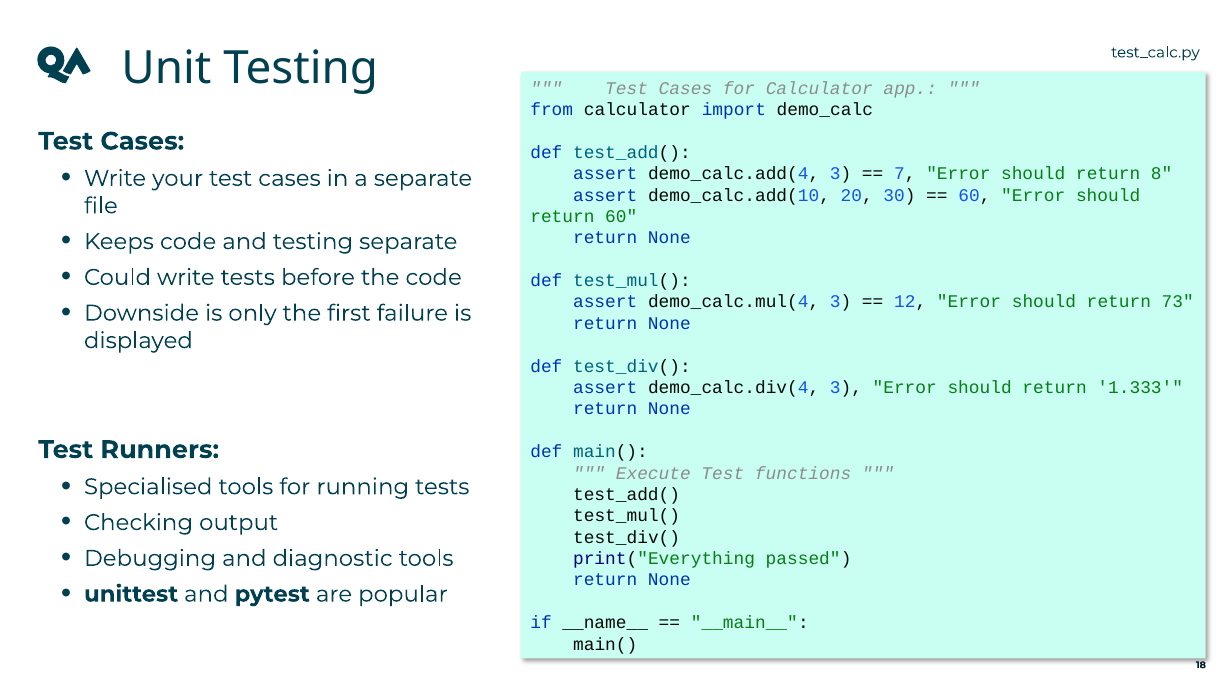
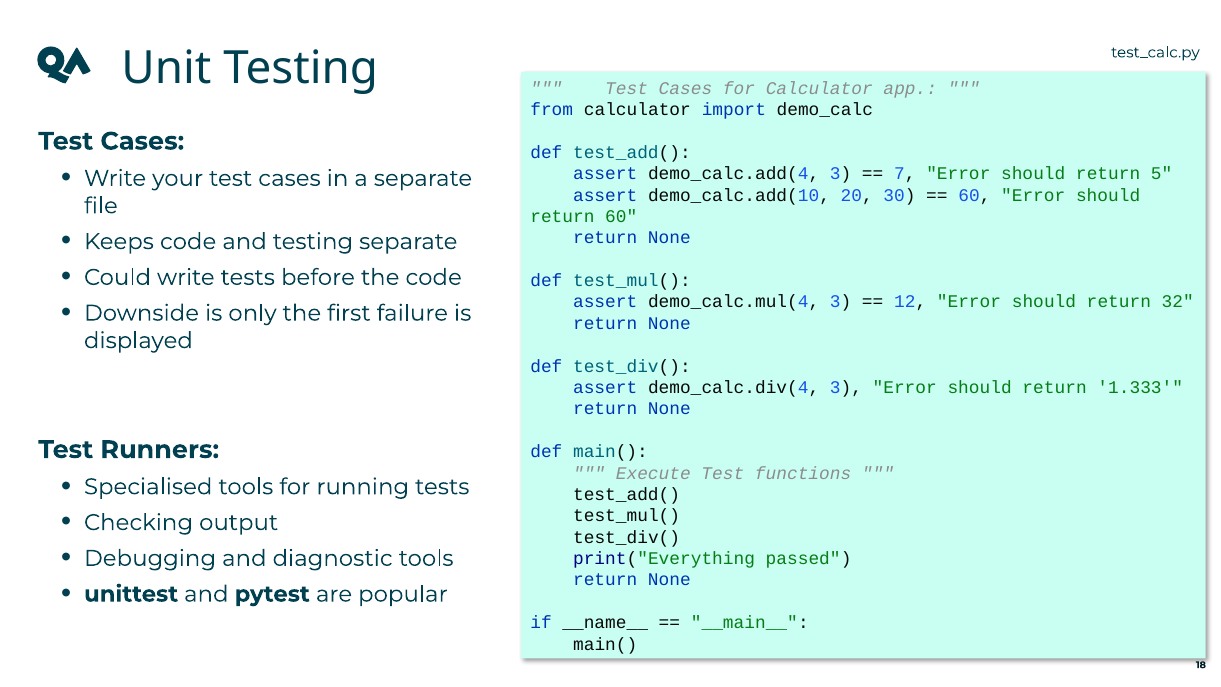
8: 8 -> 5
73: 73 -> 32
